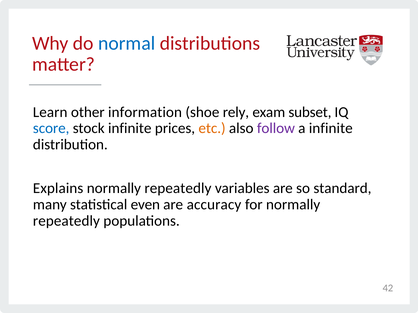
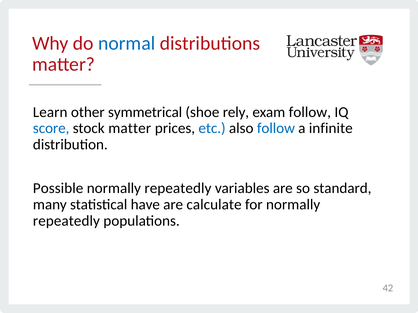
information: information -> symmetrical
exam subset: subset -> follow
stock infinite: infinite -> matter
etc colour: orange -> blue
follow at (276, 129) colour: purple -> blue
Explains: Explains -> Possible
even: even -> have
accuracy: accuracy -> calculate
